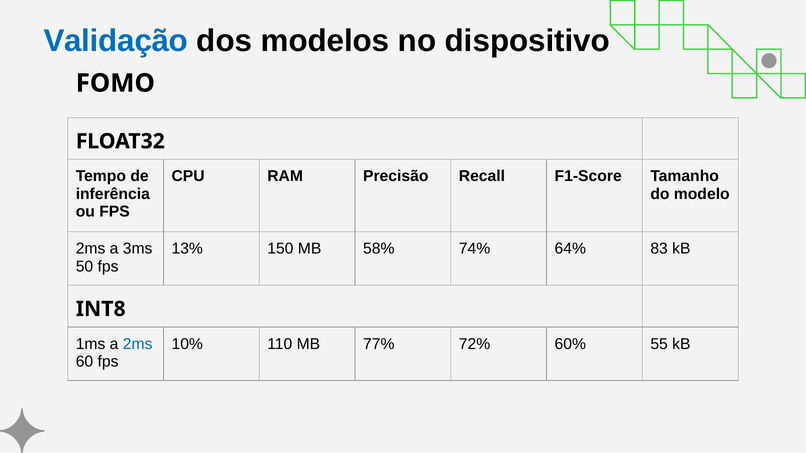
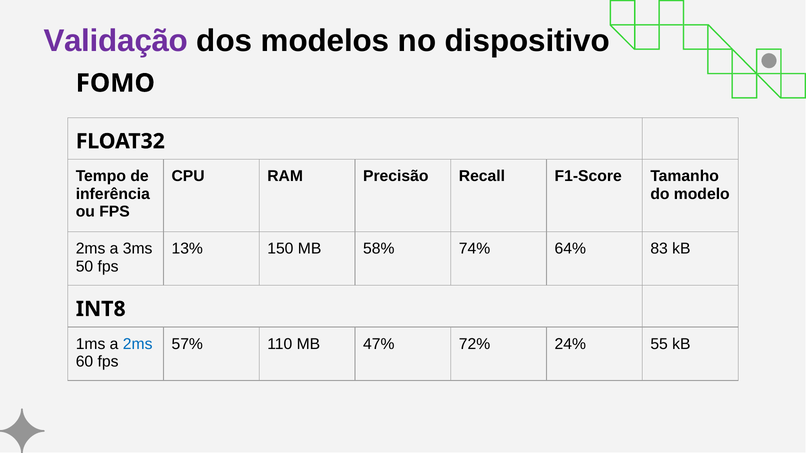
Validação colour: blue -> purple
10%: 10% -> 57%
77%: 77% -> 47%
60%: 60% -> 24%
